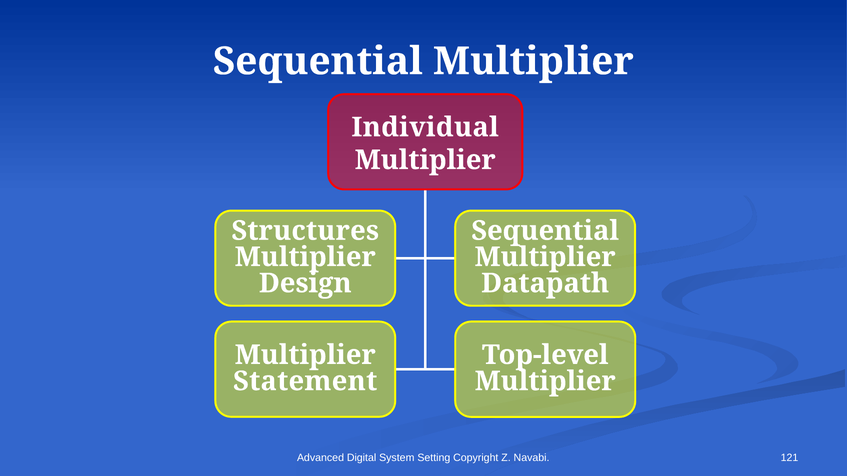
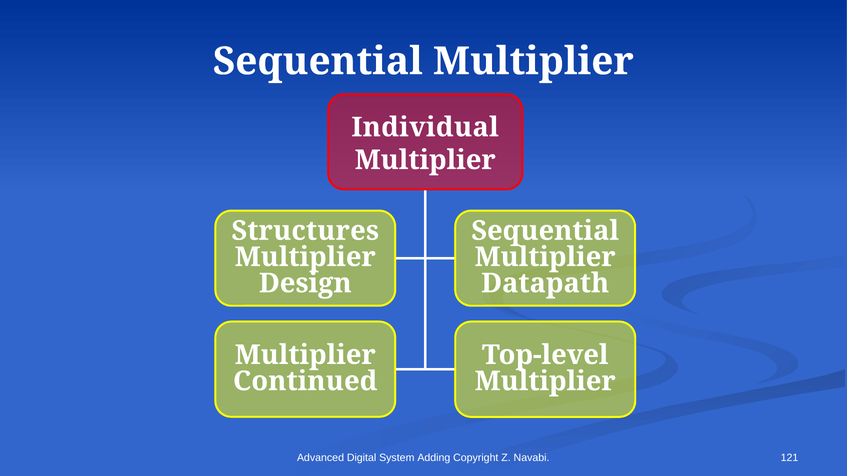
Statement: Statement -> Continued
Setting: Setting -> Adding
